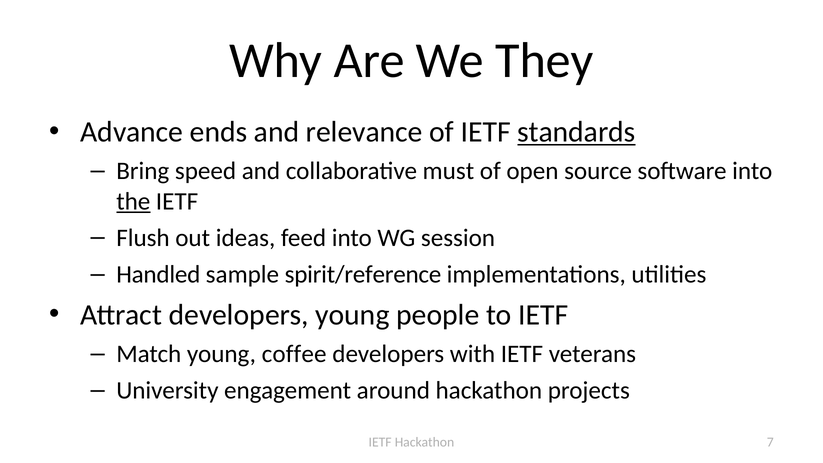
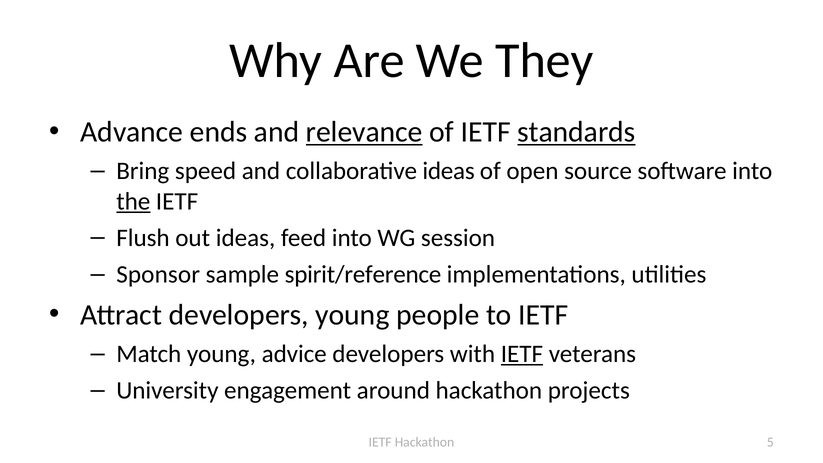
relevance underline: none -> present
collaborative must: must -> ideas
Handled: Handled -> Sponsor
coffee: coffee -> advice
IETF at (522, 354) underline: none -> present
7: 7 -> 5
